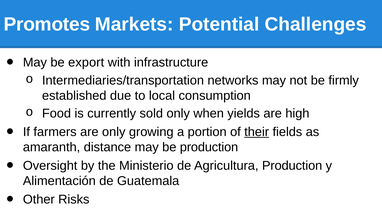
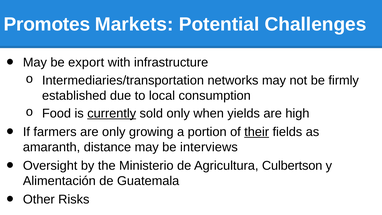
currently underline: none -> present
be production: production -> interviews
Agricultura Production: Production -> Culbertson
